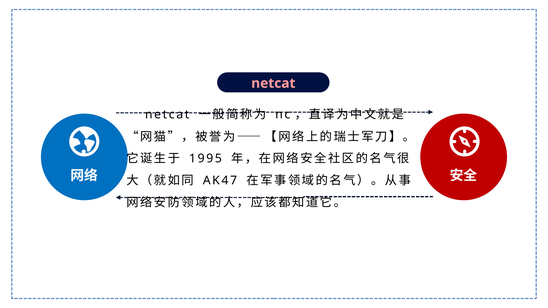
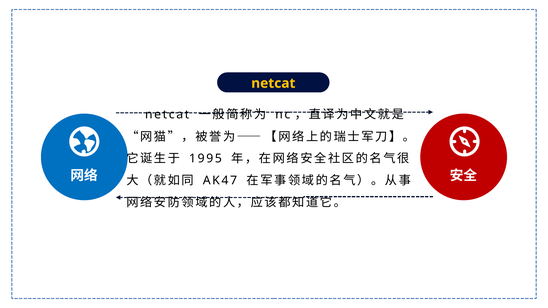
netcat at (273, 83) colour: pink -> yellow
